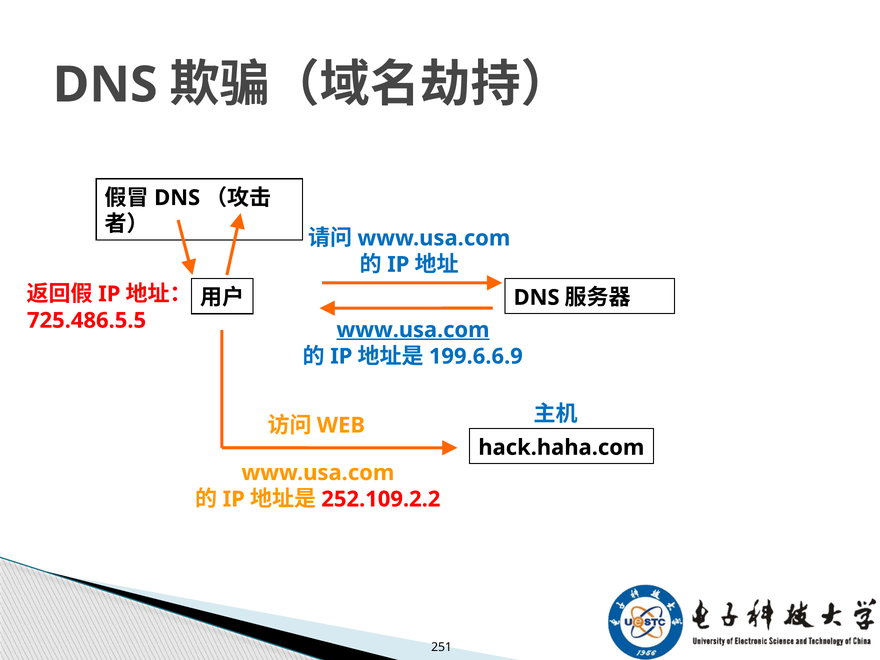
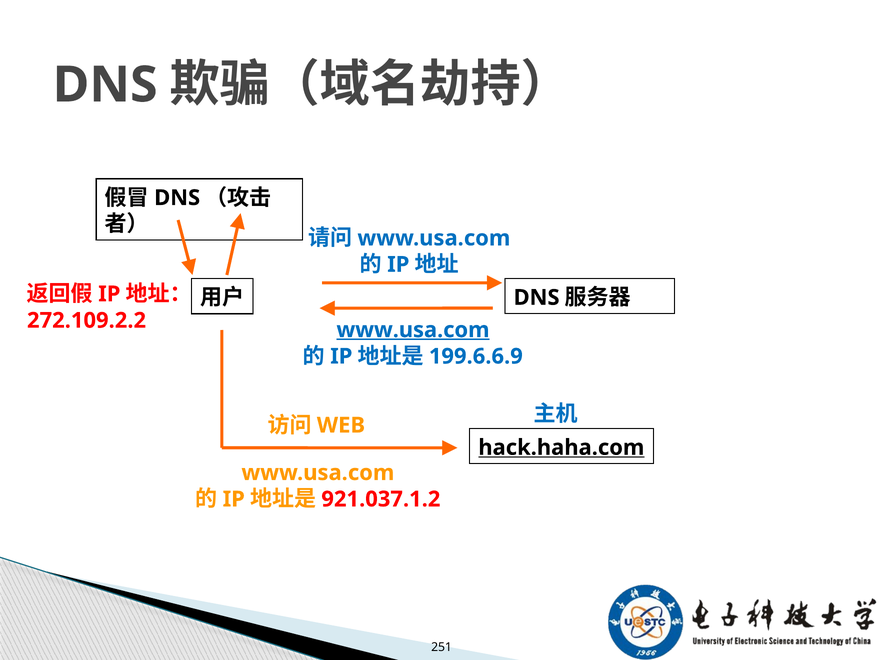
725.486.5.5: 725.486.5.5 -> 272.109.2.2
hack.haha.com underline: none -> present
252.109.2.2: 252.109.2.2 -> 921.037.1.2
